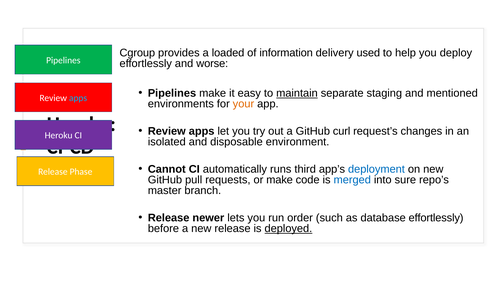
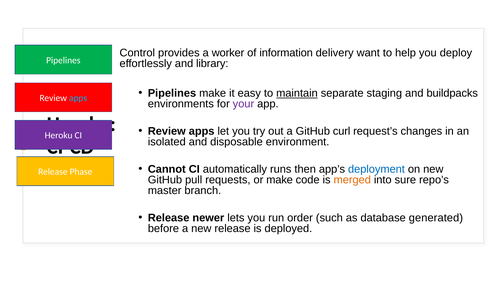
Cgroup: Cgroup -> Control
loaded: loaded -> worker
used: used -> want
worse: worse -> library
mentioned: mentioned -> buildpacks
your colour: orange -> purple
third: third -> then
merged colour: blue -> orange
database effortlessly: effortlessly -> generated
deployed underline: present -> none
